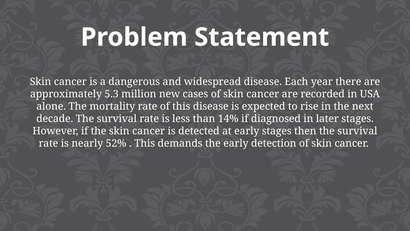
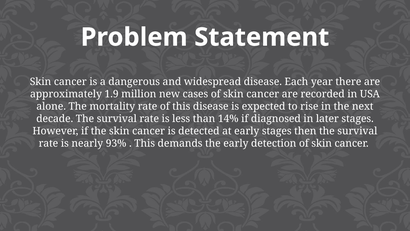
5.3: 5.3 -> 1.9
52%: 52% -> 93%
